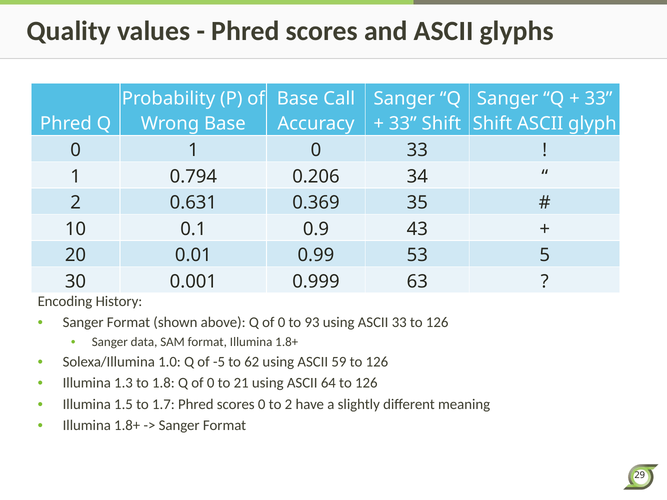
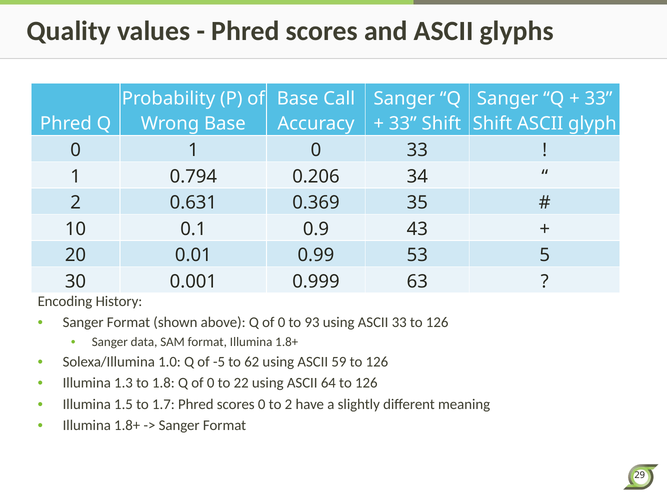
21: 21 -> 22
